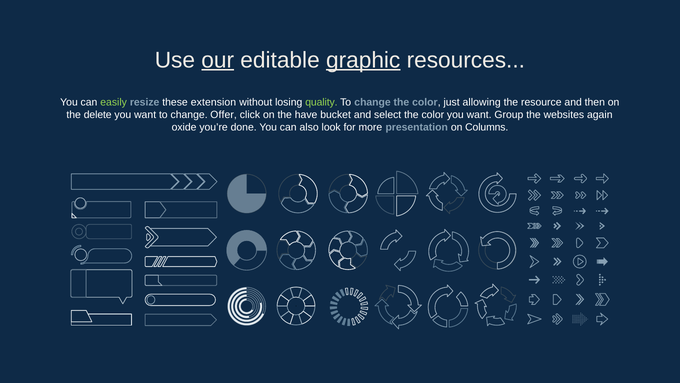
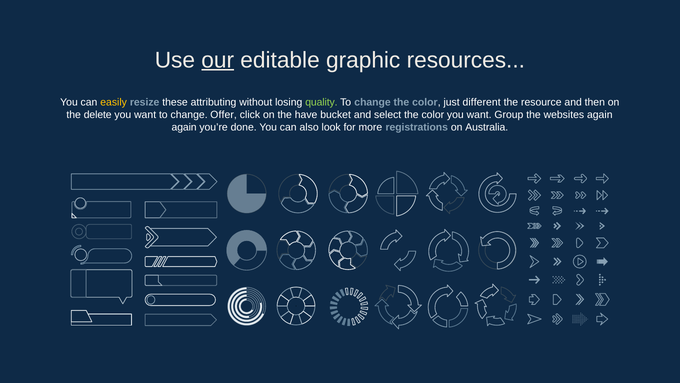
graphic underline: present -> none
easily colour: light green -> yellow
extension: extension -> attributing
allowing: allowing -> different
oxide at (184, 127): oxide -> again
presentation: presentation -> registrations
Columns: Columns -> Australia
